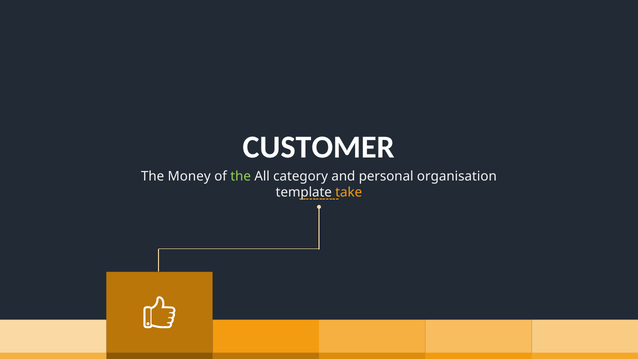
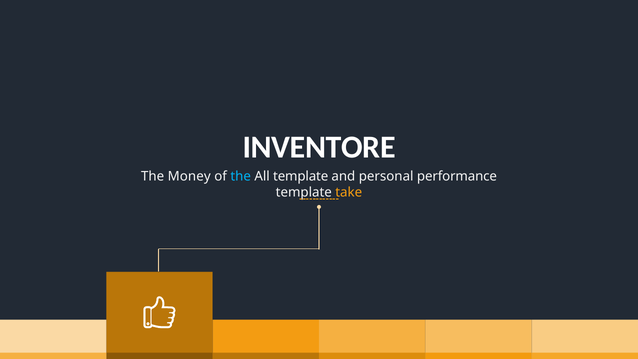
CUSTOMER: CUSTOMER -> INVENTORE
the at (241, 176) colour: light green -> light blue
All category: category -> template
organisation: organisation -> performance
